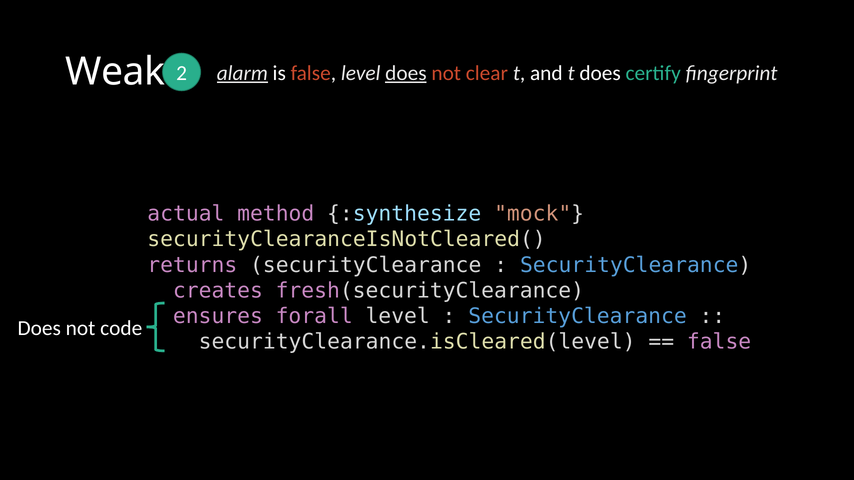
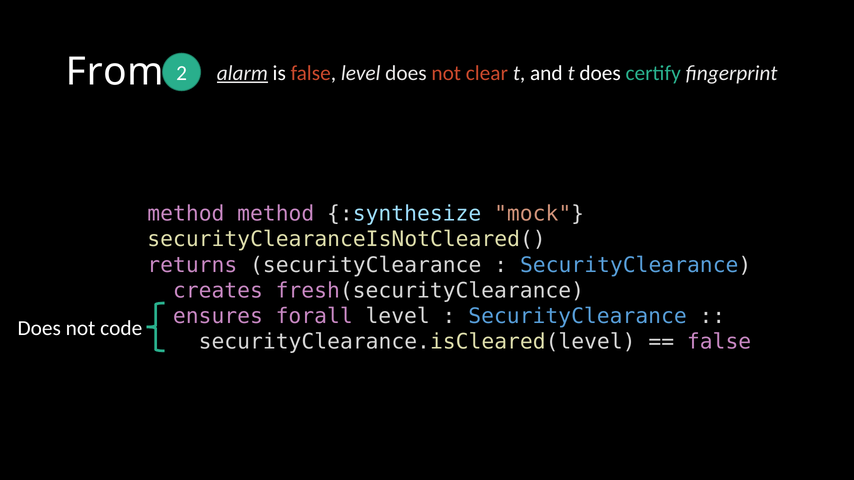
Weak: Weak -> From
does at (406, 73) underline: present -> none
actual at (186, 214): actual -> method
